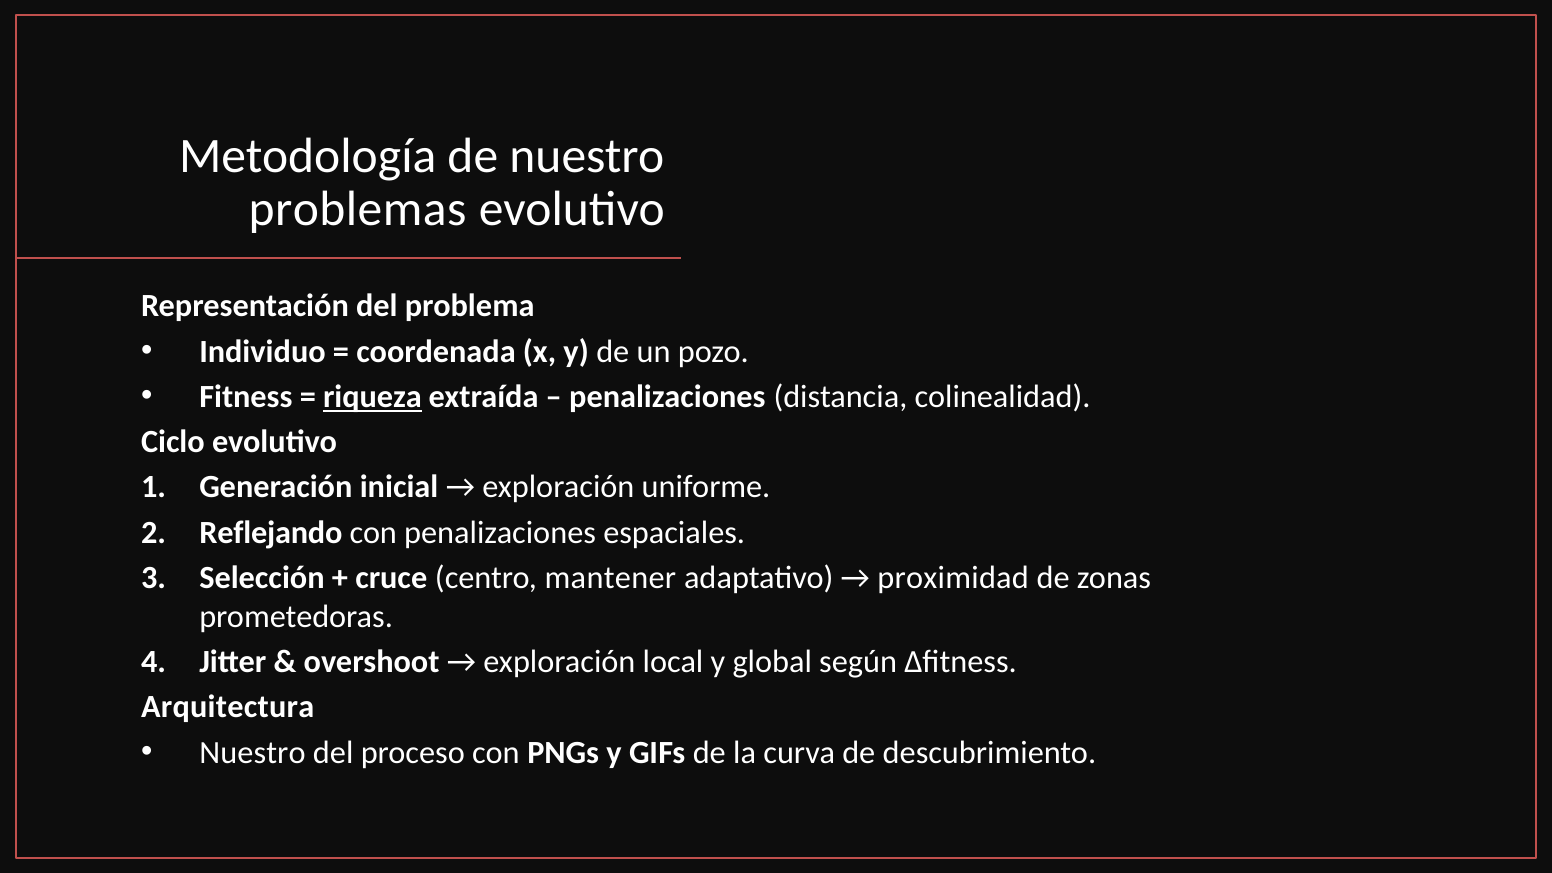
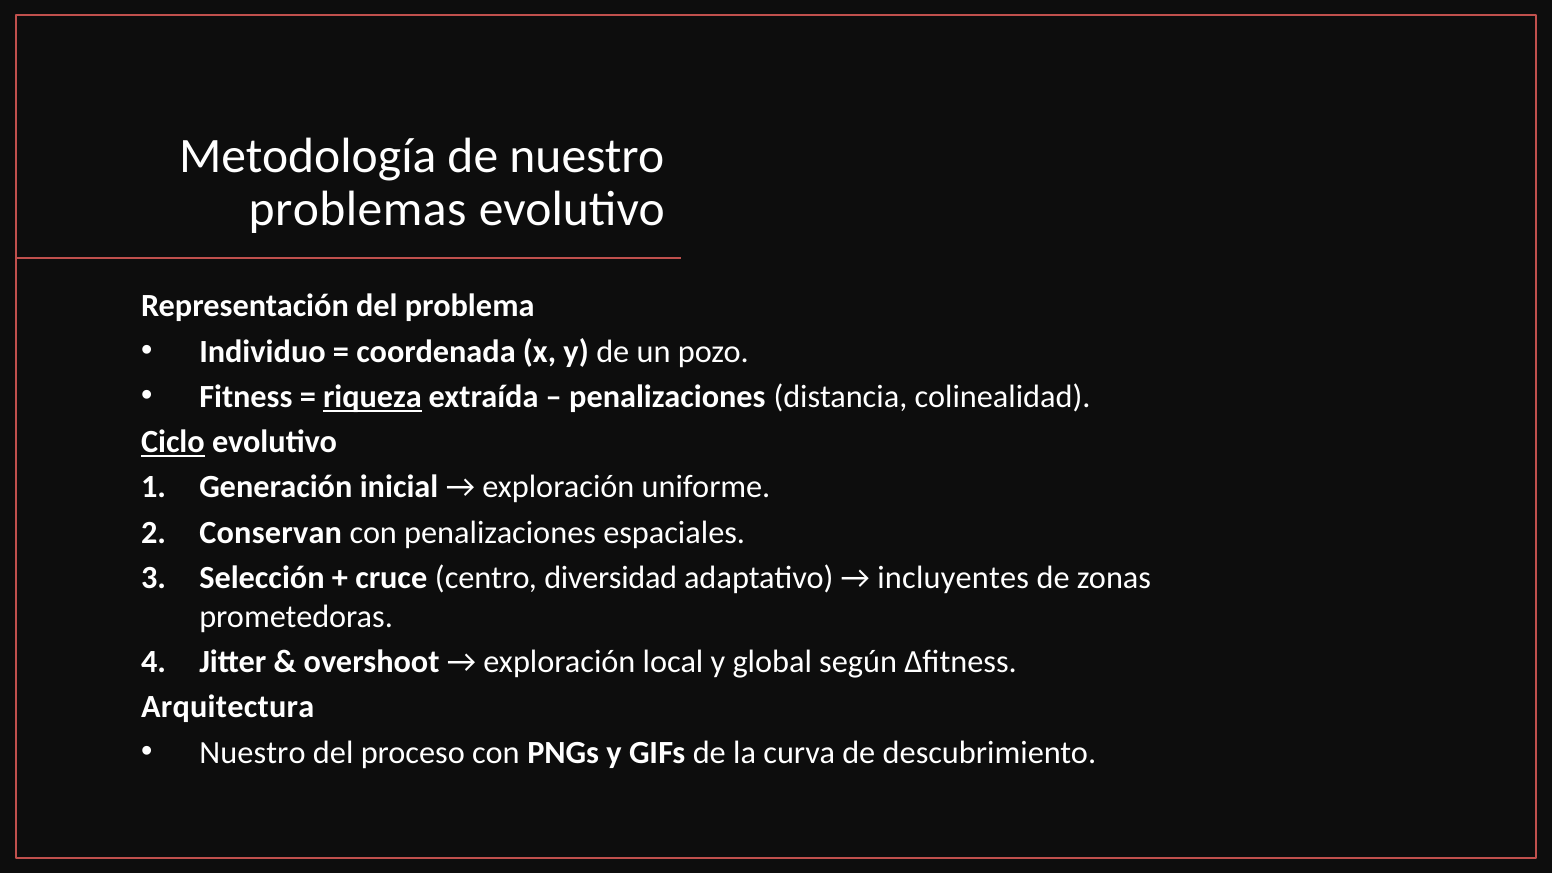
Ciclo underline: none -> present
Reflejando: Reflejando -> Conservan
mantener: mantener -> diversidad
proximidad: proximidad -> incluyentes
